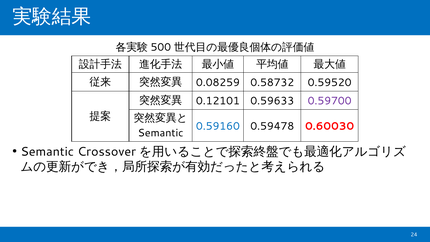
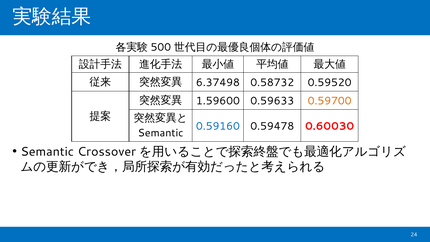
0.08259: 0.08259 -> 6.37498
0.12101: 0.12101 -> 1.59600
0.59700 colour: purple -> orange
